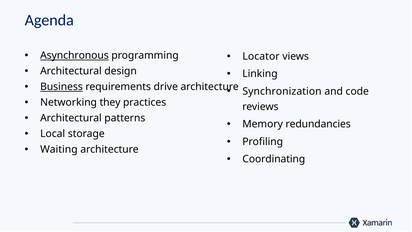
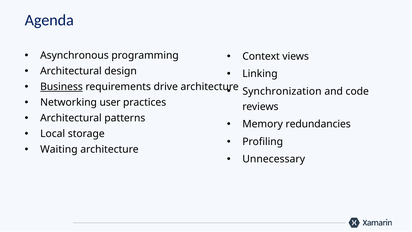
Asynchronous underline: present -> none
Locator: Locator -> Context
they: they -> user
Coordinating: Coordinating -> Unnecessary
